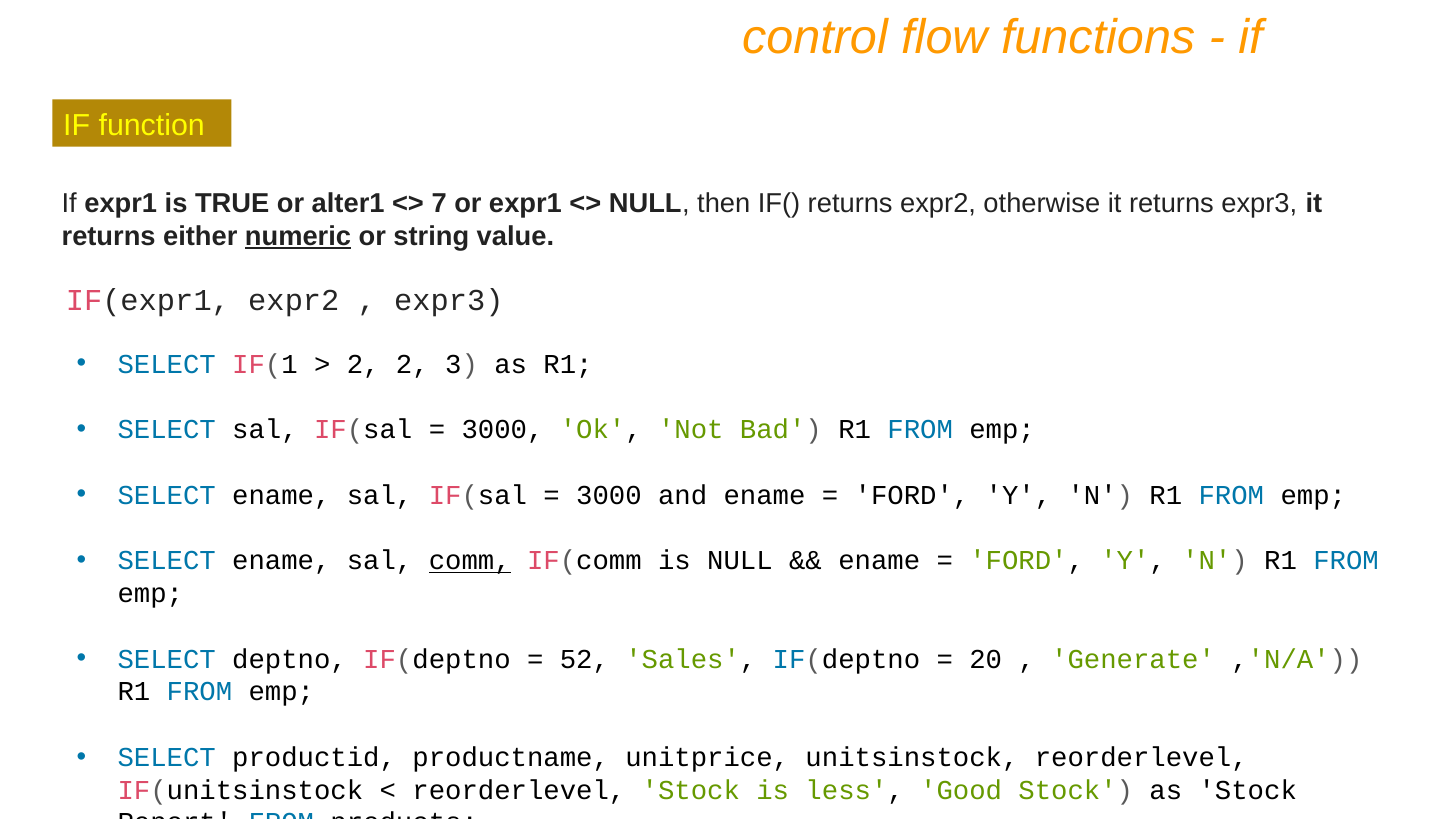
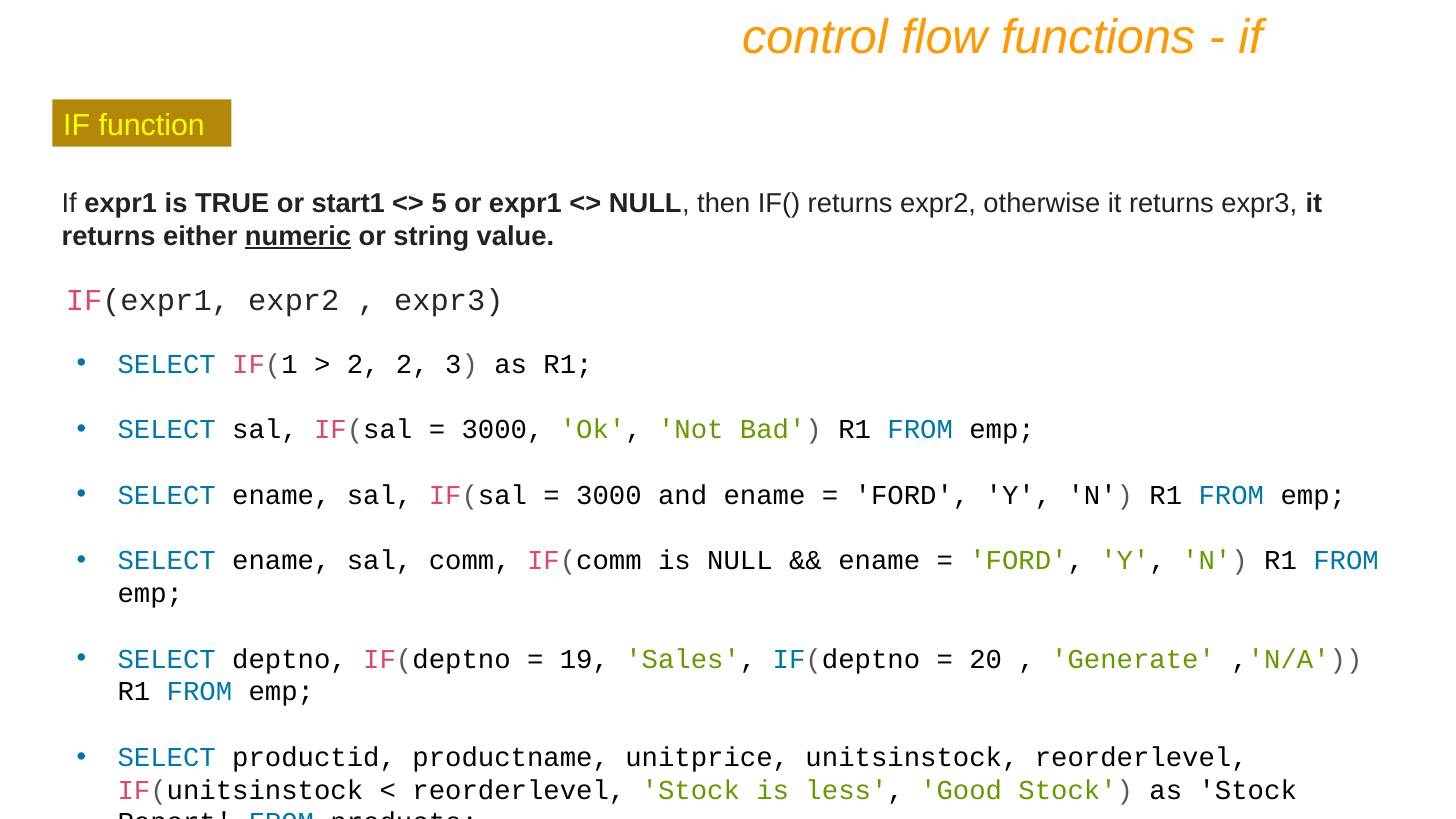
alter1: alter1 -> start1
7: 7 -> 5
comm underline: present -> none
52: 52 -> 19
